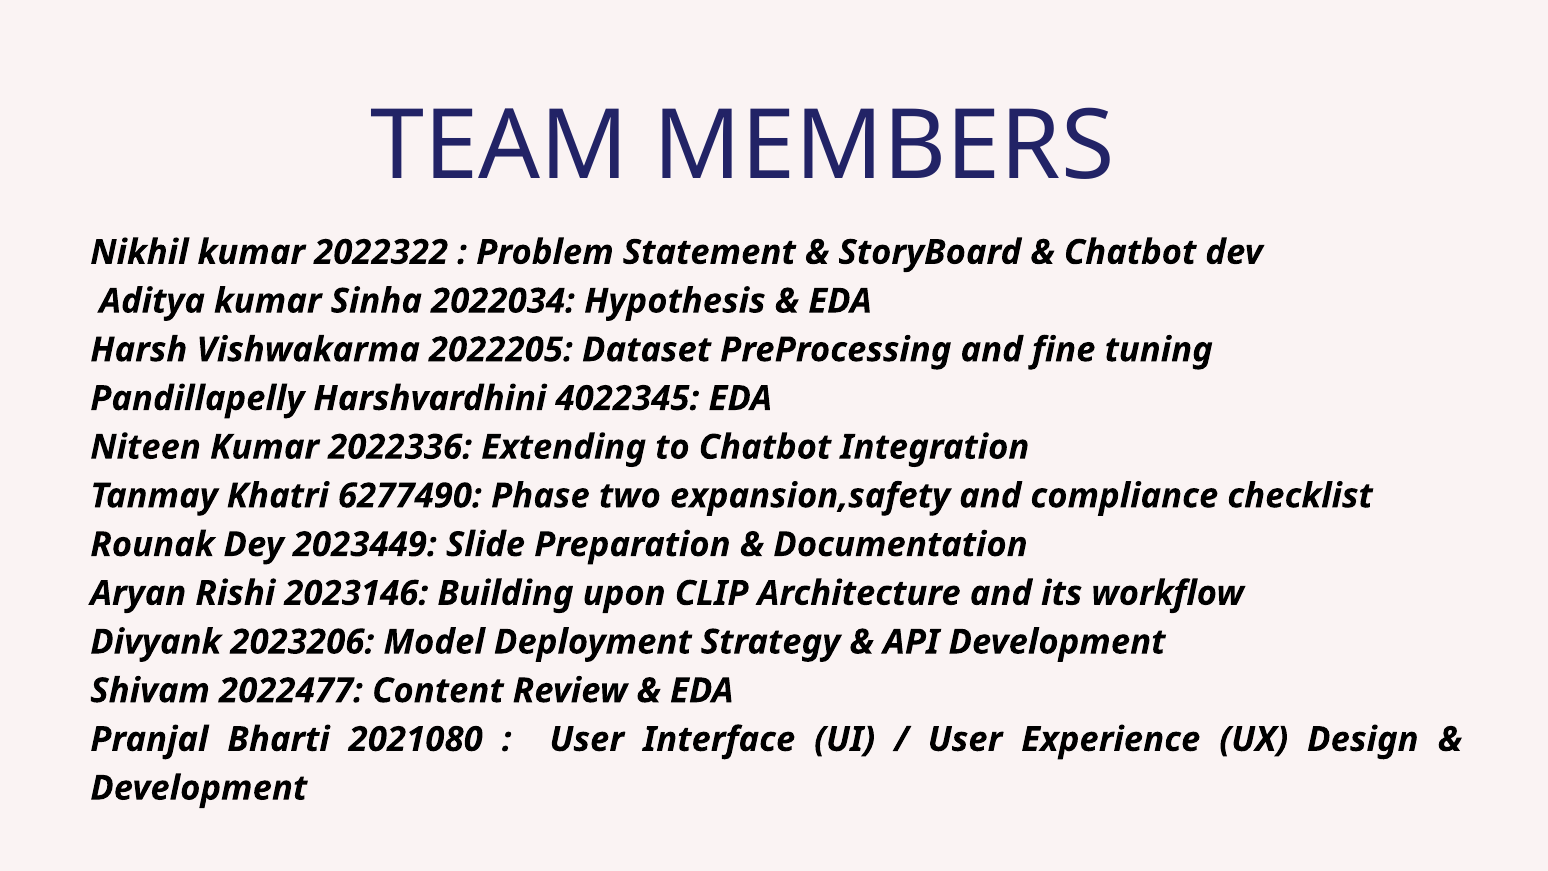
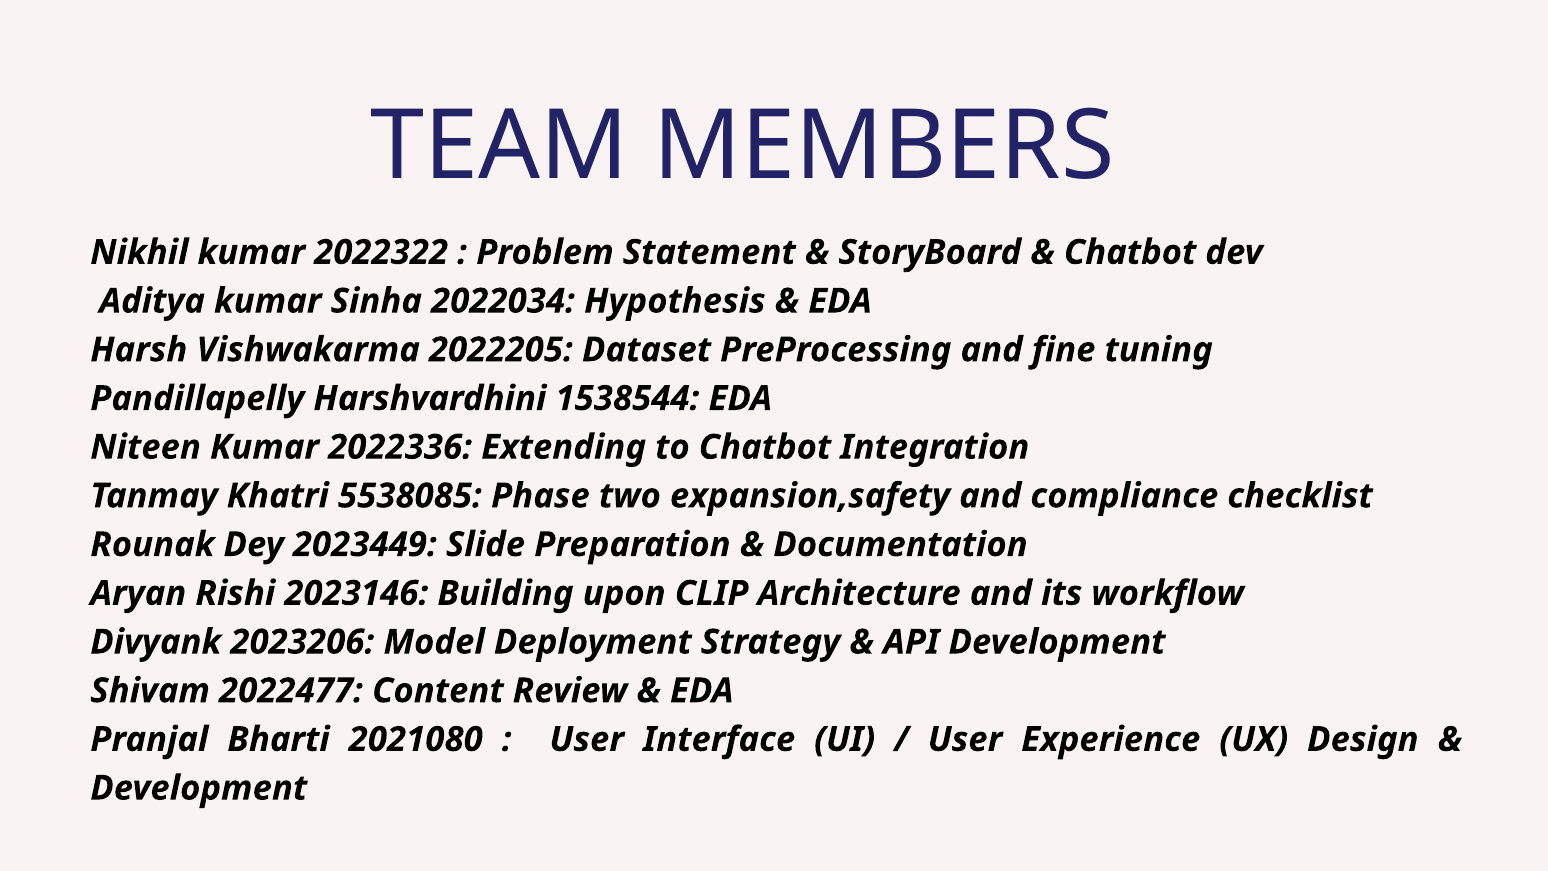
4022345: 4022345 -> 1538544
6277490: 6277490 -> 5538085
